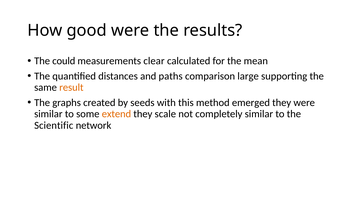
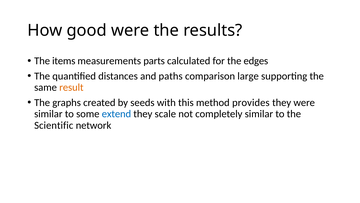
could: could -> items
clear: clear -> parts
mean: mean -> edges
emerged: emerged -> provides
extend colour: orange -> blue
